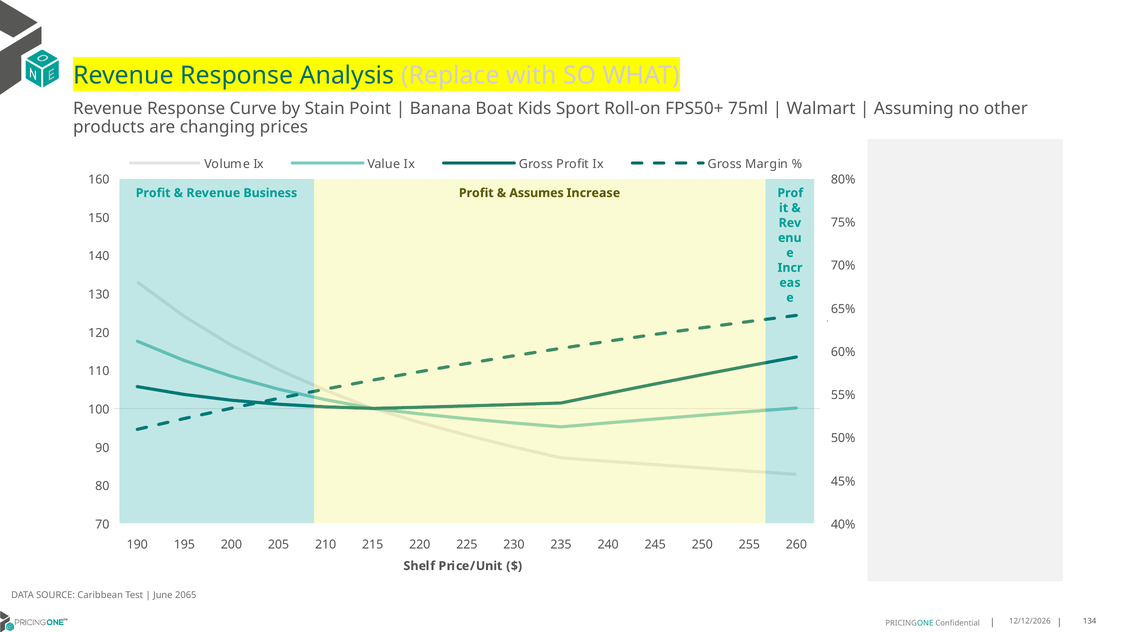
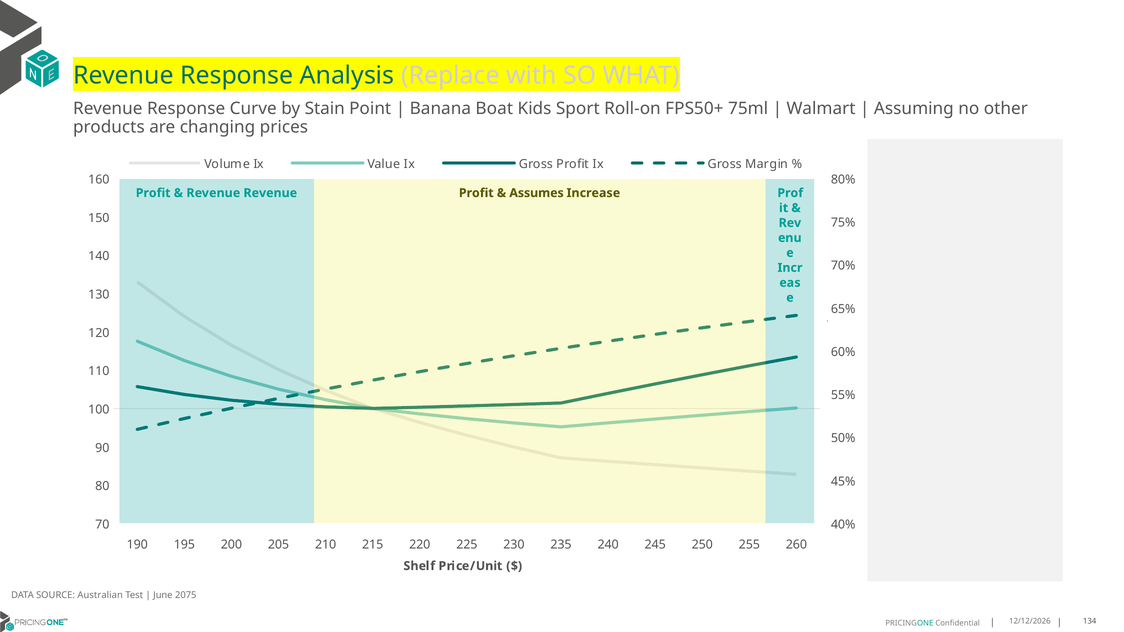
Revenue Business: Business -> Revenue
Caribbean: Caribbean -> Australian
2065: 2065 -> 2075
